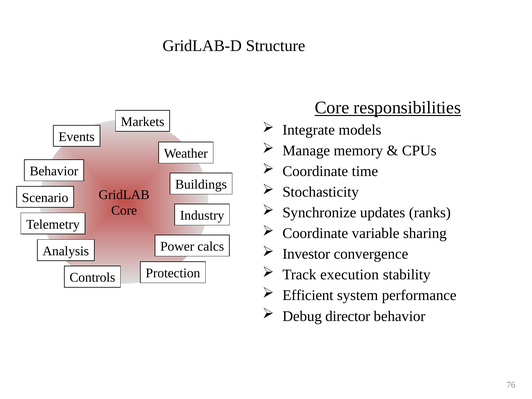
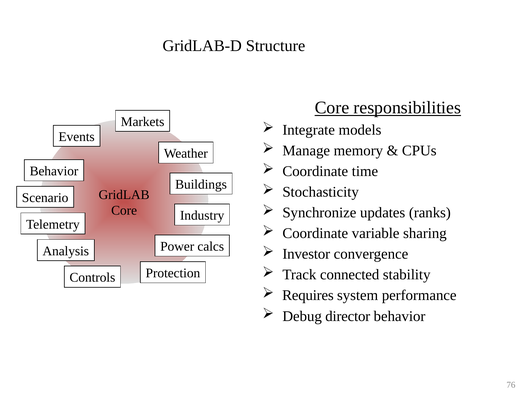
execution: execution -> connected
Efficient: Efficient -> Requires
